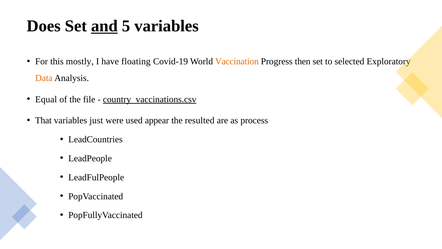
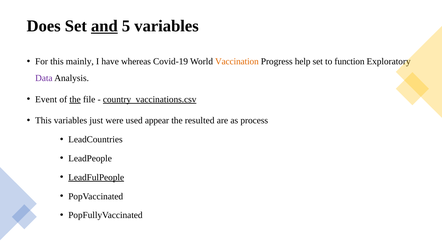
mostly: mostly -> mainly
floating: floating -> whereas
then: then -> help
selected: selected -> function
Data colour: orange -> purple
Equal: Equal -> Event
the at (75, 99) underline: none -> present
That at (43, 120): That -> This
LeadFulPeople underline: none -> present
